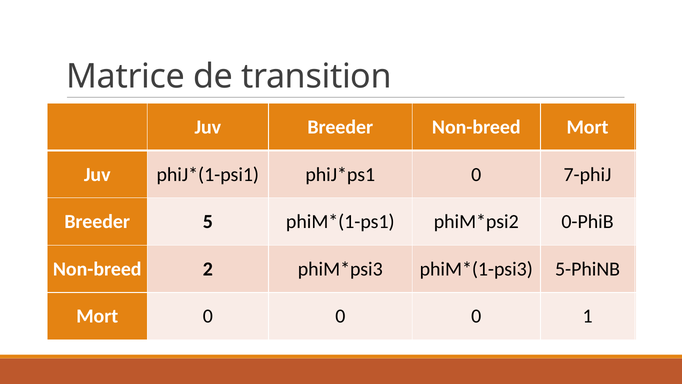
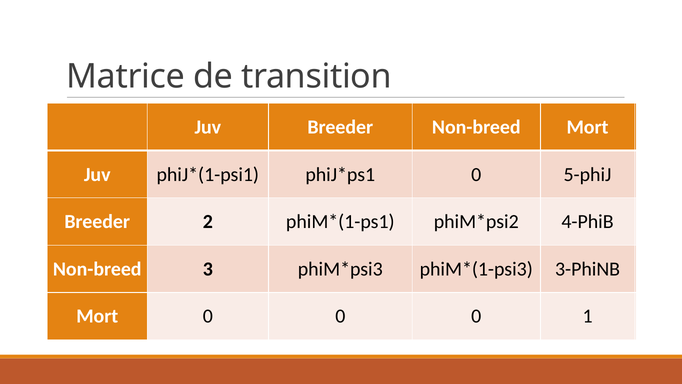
7-phiJ: 7-phiJ -> 5-phiJ
5: 5 -> 2
0-PhiB: 0-PhiB -> 4-PhiB
2: 2 -> 3
5-PhiNB: 5-PhiNB -> 3-PhiNB
